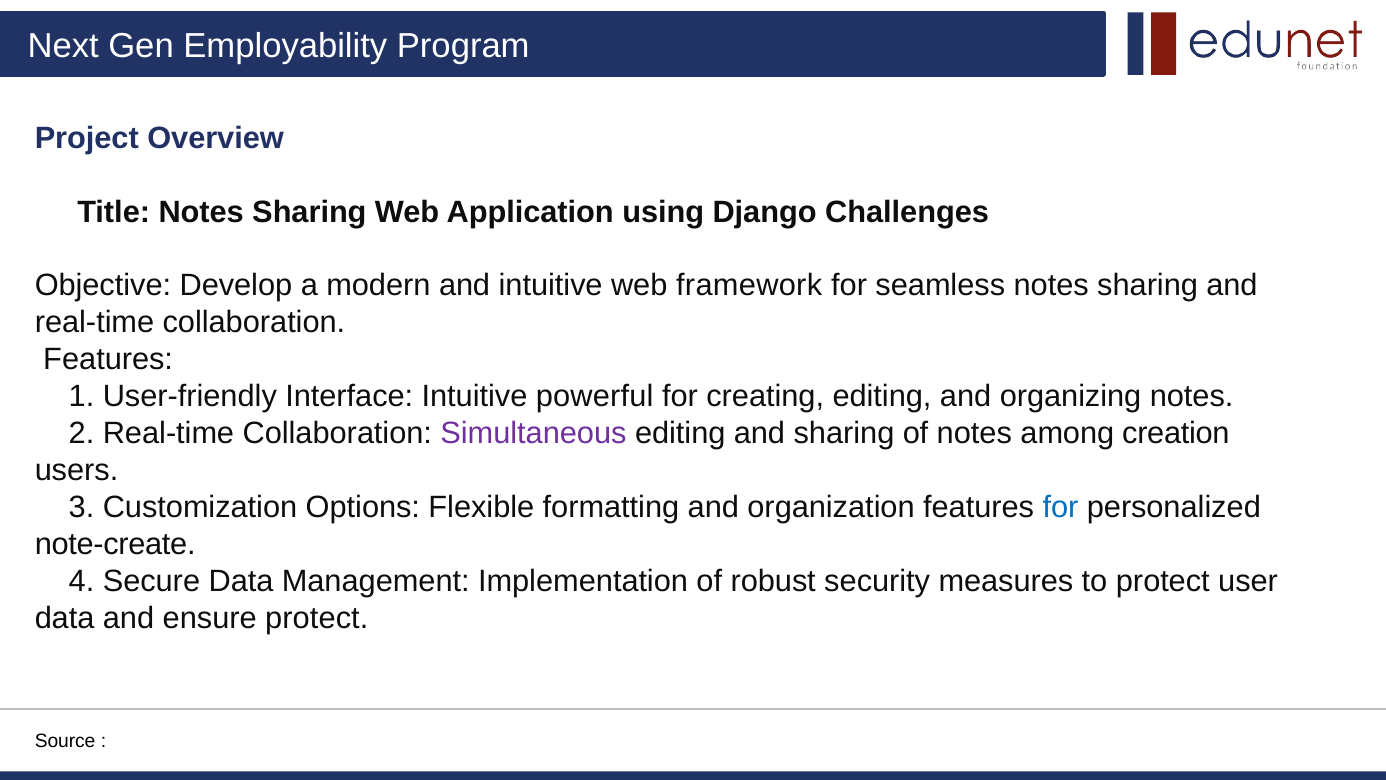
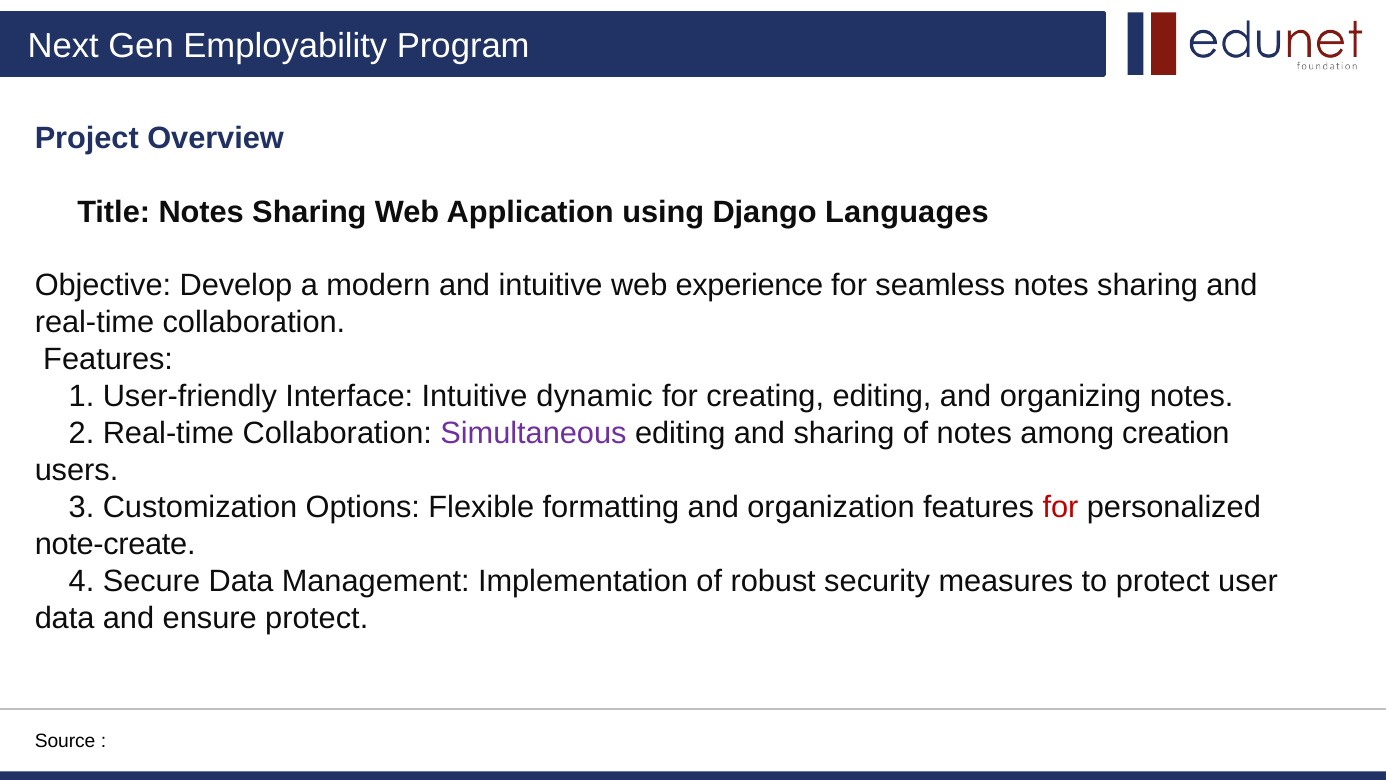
Challenges: Challenges -> Languages
framework: framework -> experience
powerful: powerful -> dynamic
for at (1060, 507) colour: blue -> red
